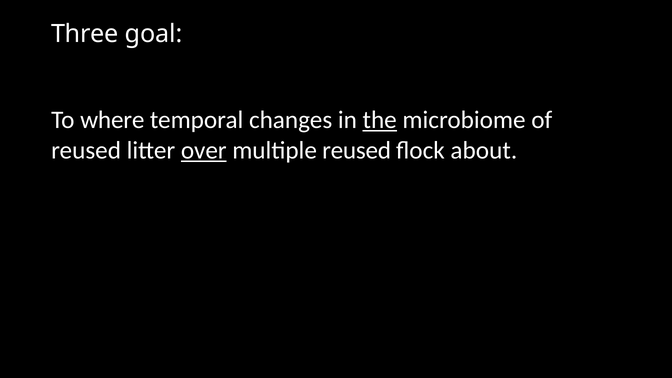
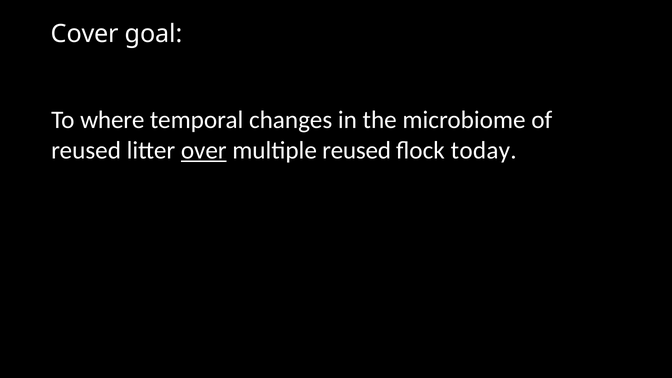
Three: Three -> Cover
the underline: present -> none
about: about -> today
